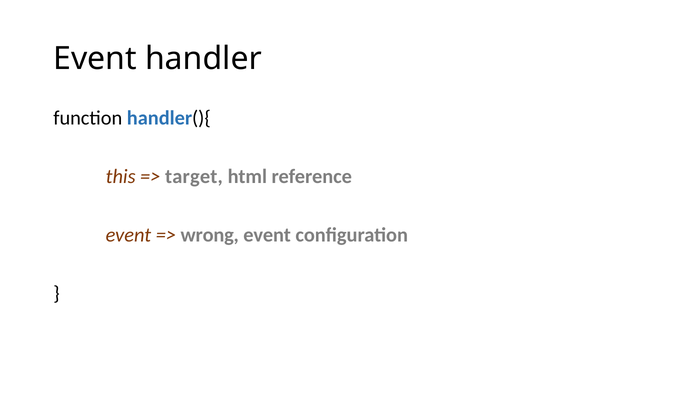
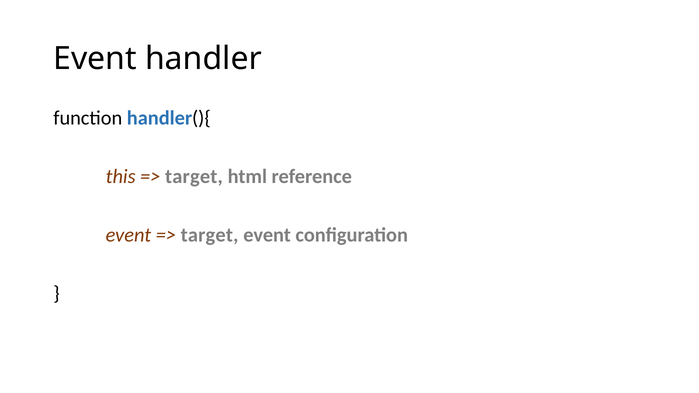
wrong at (210, 235): wrong -> target
